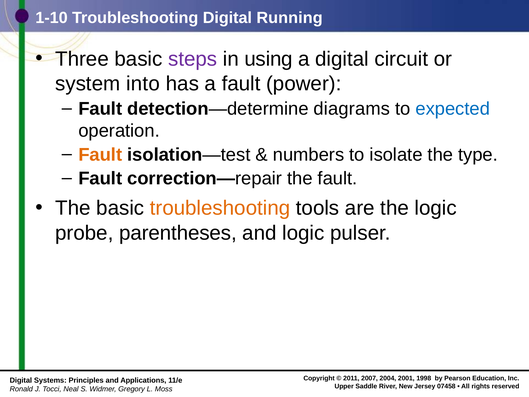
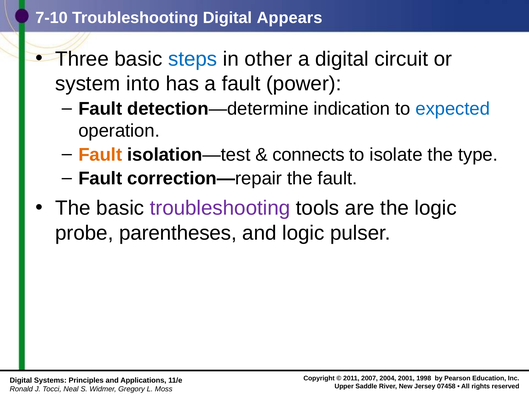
1-10: 1-10 -> 7-10
Running: Running -> Appears
steps colour: purple -> blue
using: using -> other
diagrams: diagrams -> indication
numbers: numbers -> connects
troubleshooting at (220, 208) colour: orange -> purple
